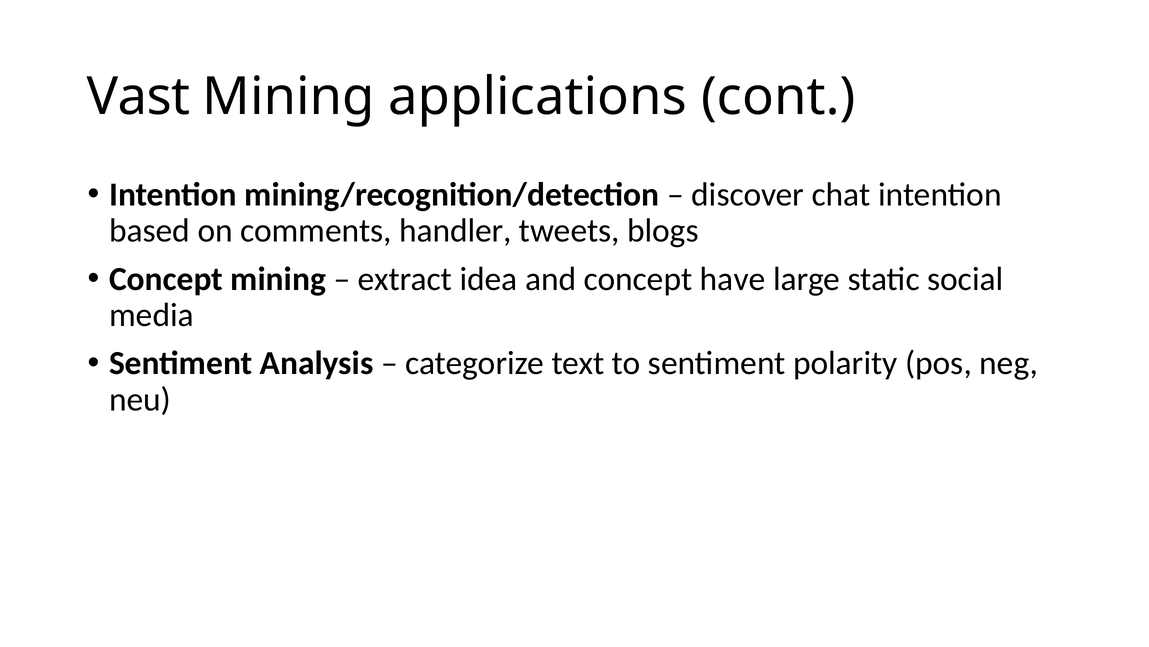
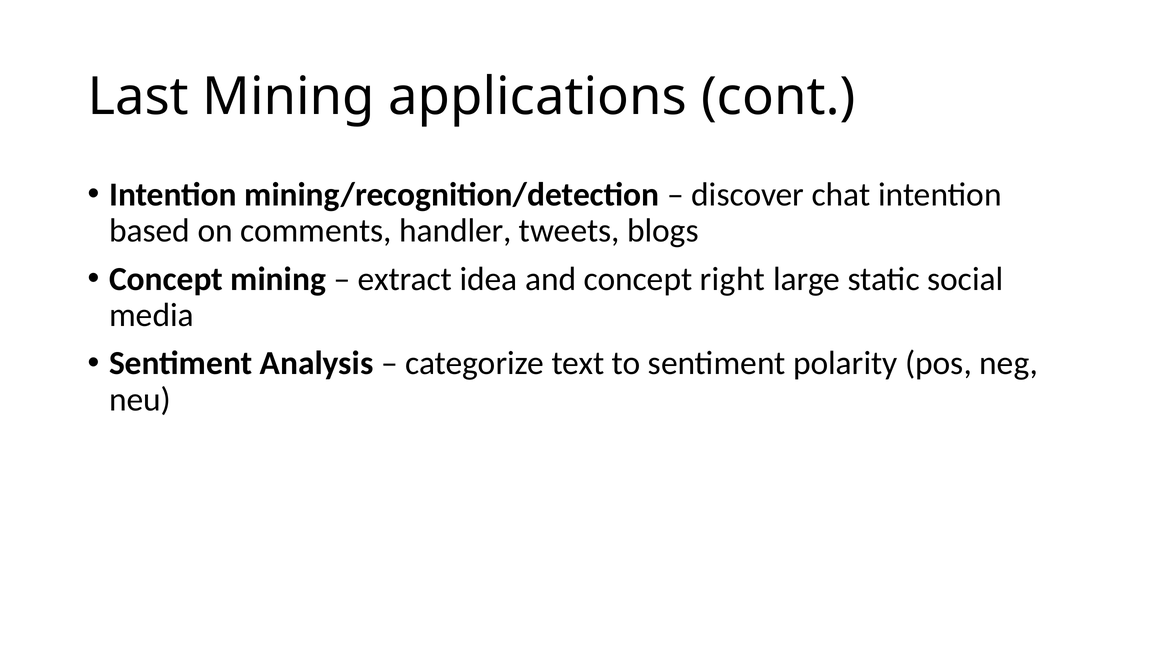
Vast: Vast -> Last
have: have -> right
